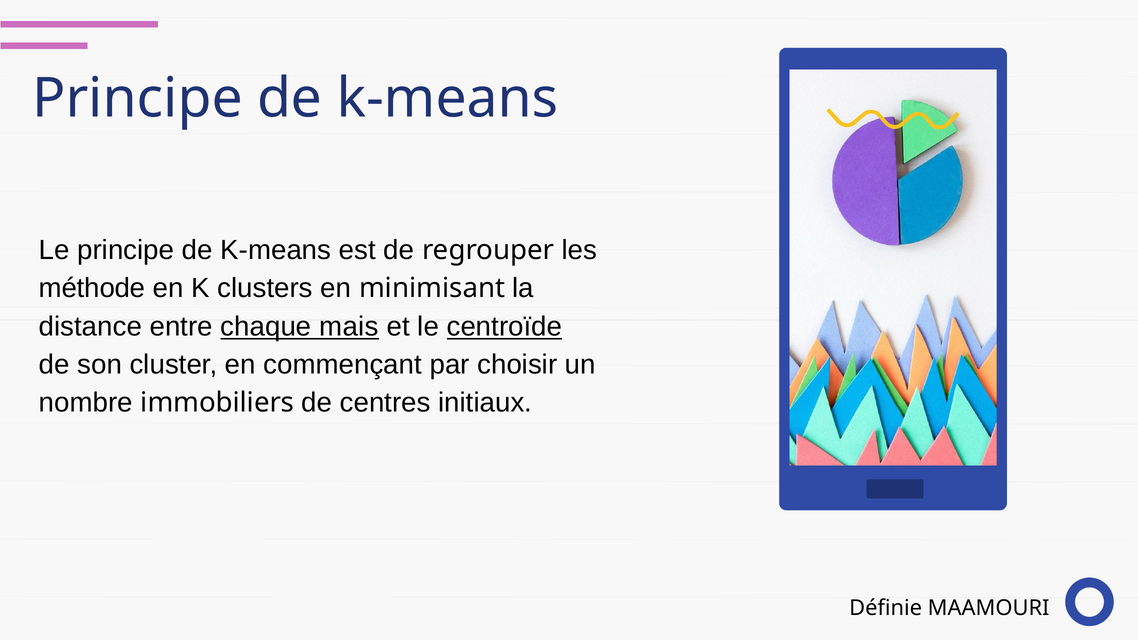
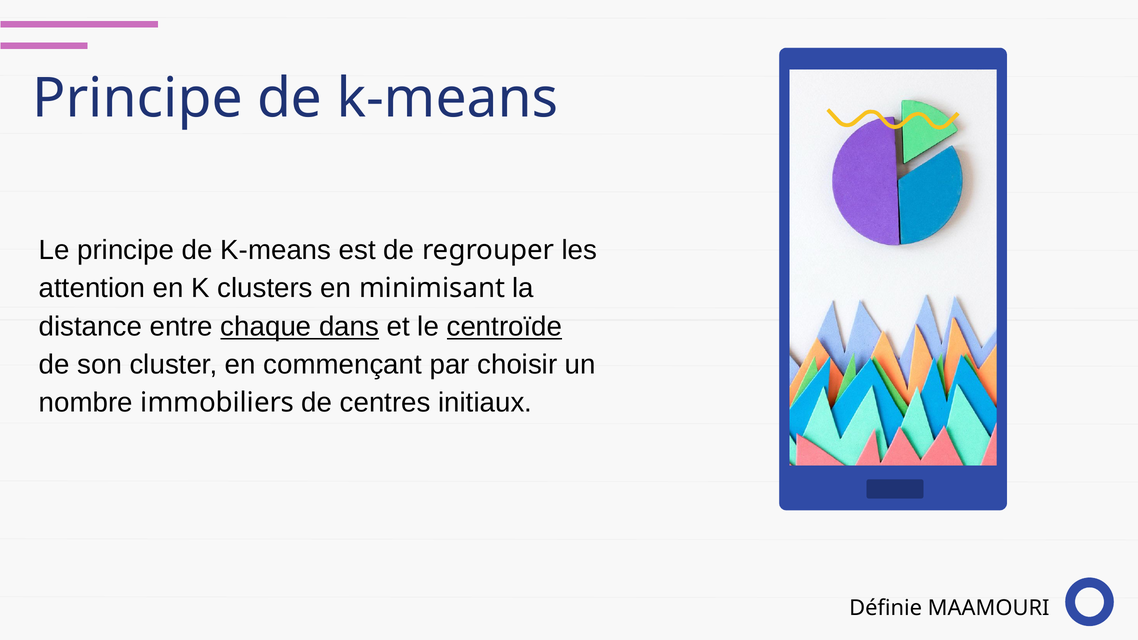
méthode: méthode -> attention
mais: mais -> dans
